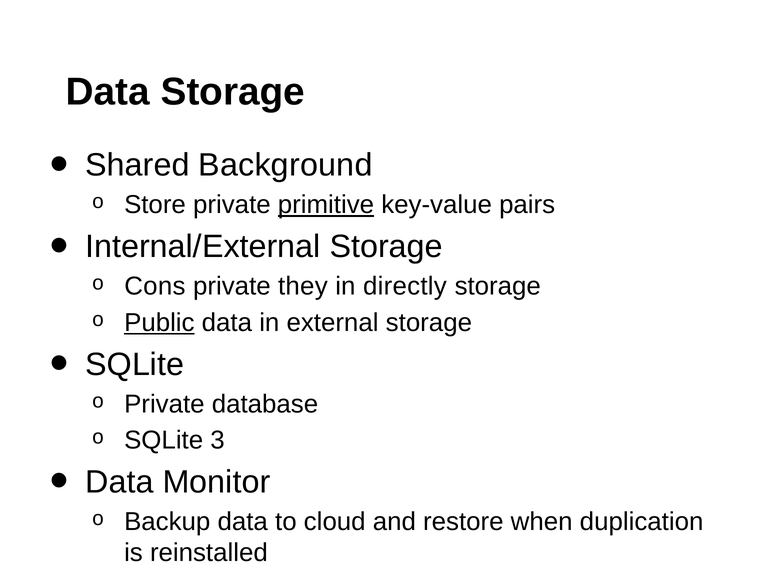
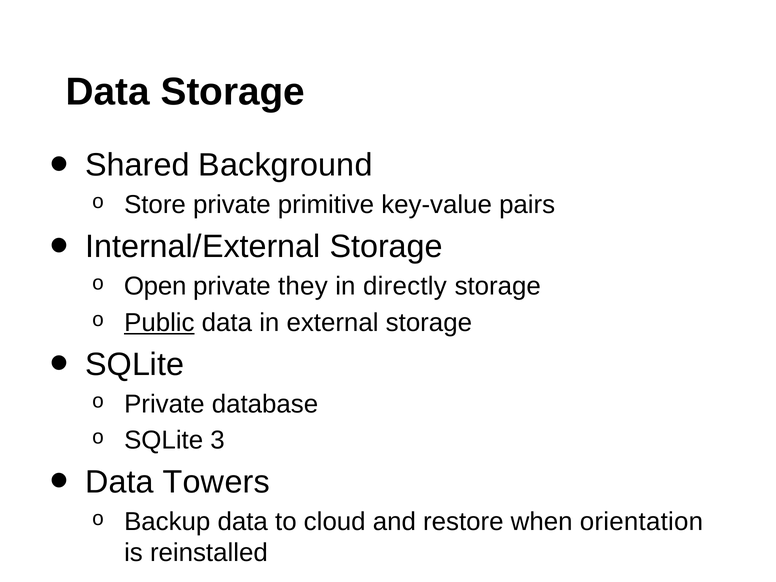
primitive underline: present -> none
Cons: Cons -> Open
Monitor: Monitor -> Towers
duplication: duplication -> orientation
